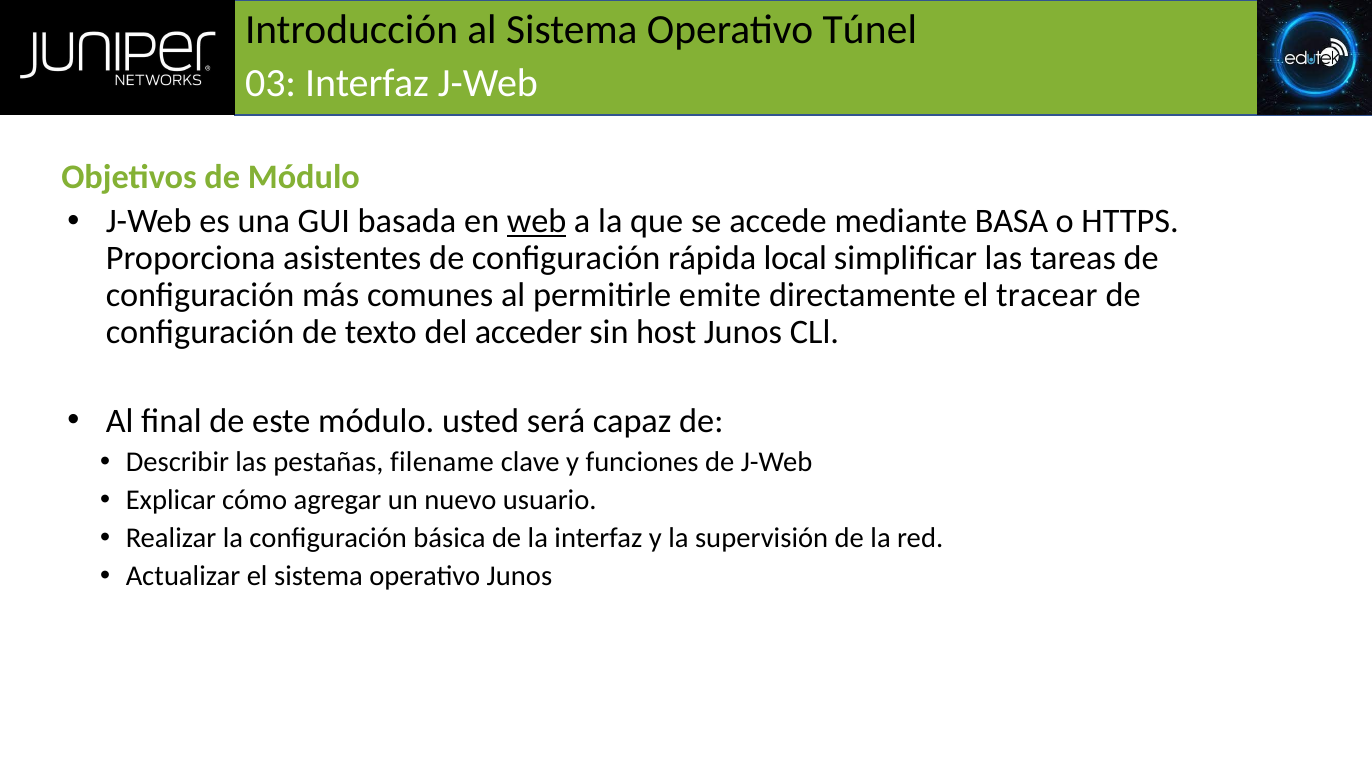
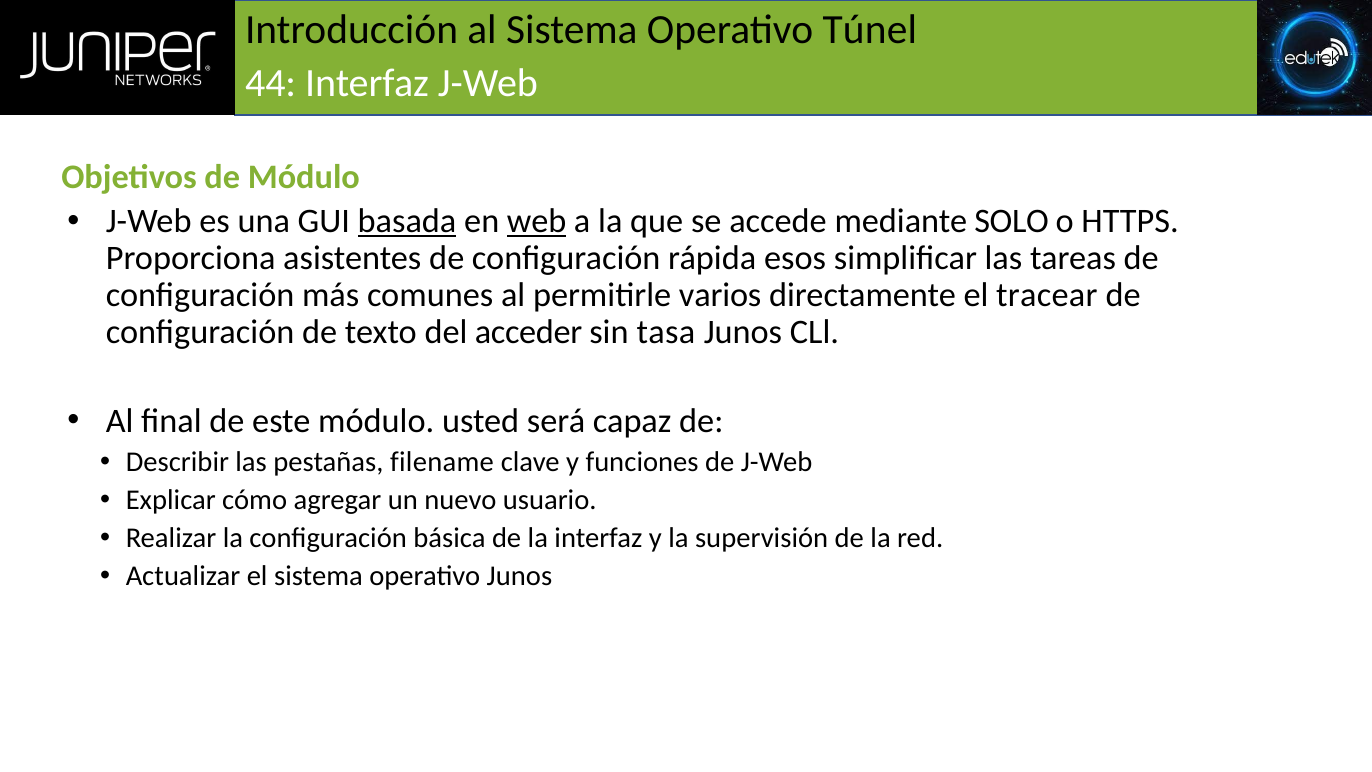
03: 03 -> 44
basada underline: none -> present
BASA: BASA -> SOLO
local: local -> esos
emite: emite -> varios
host: host -> tasa
